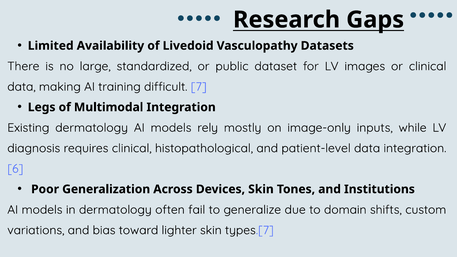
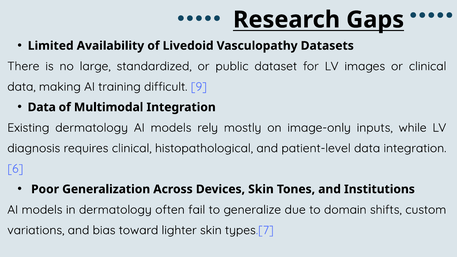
7: 7 -> 9
Legs at (42, 107): Legs -> Data
